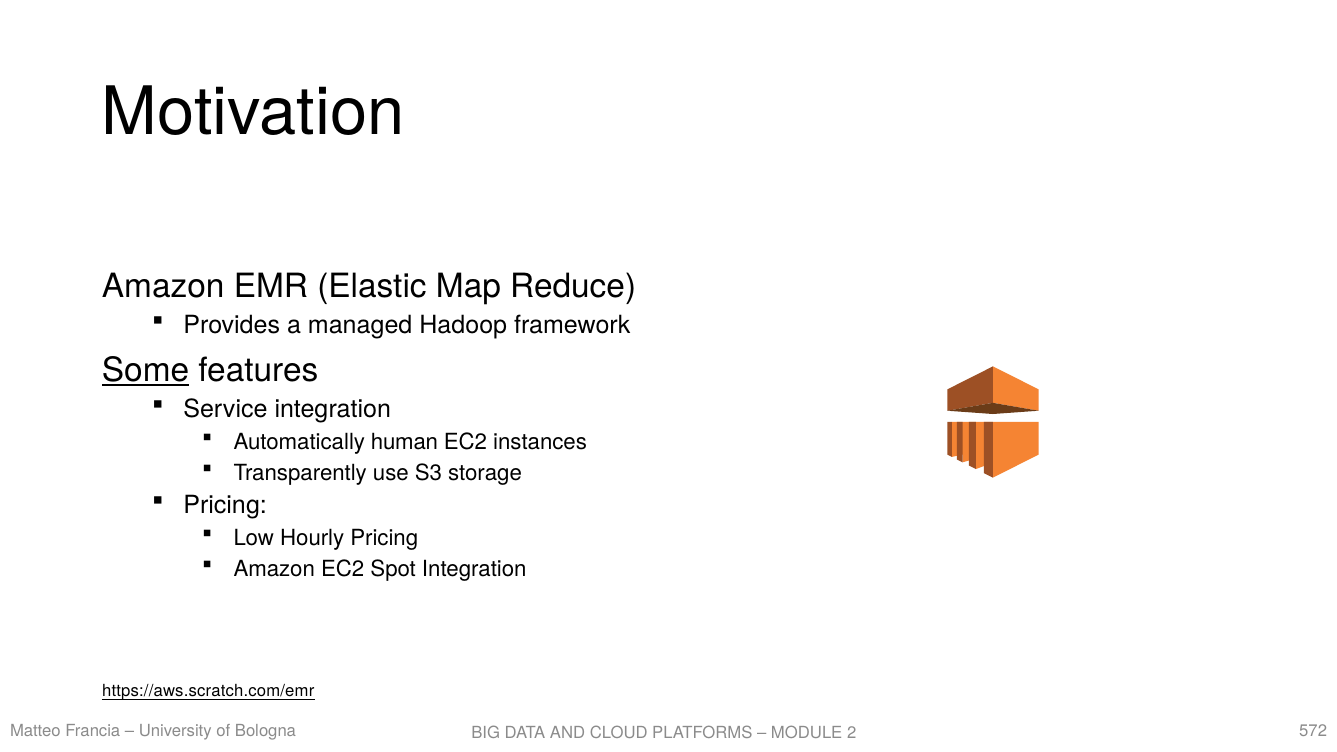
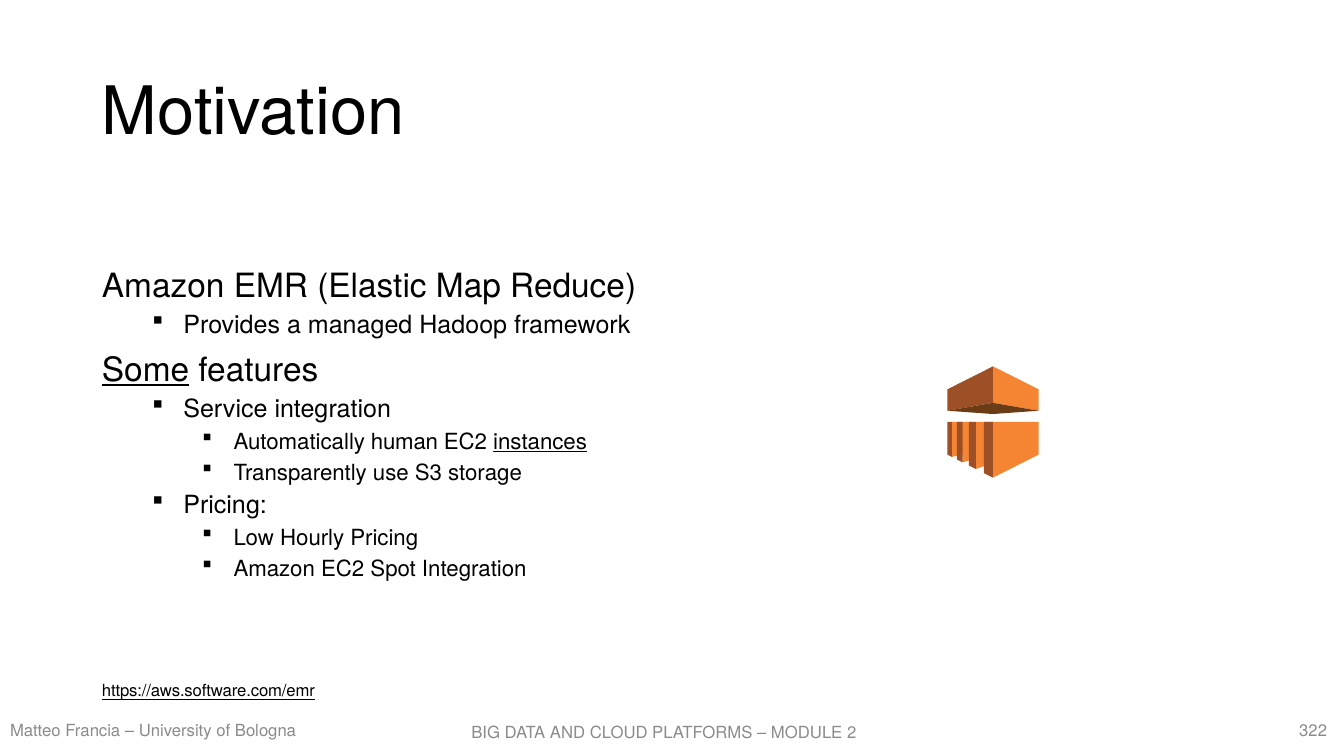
instances underline: none -> present
https://aws.scratch.com/emr: https://aws.scratch.com/emr -> https://aws.software.com/emr
572: 572 -> 322
